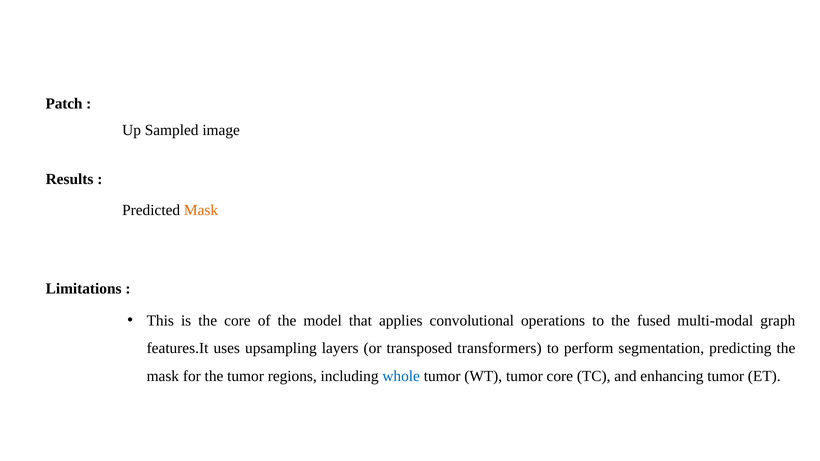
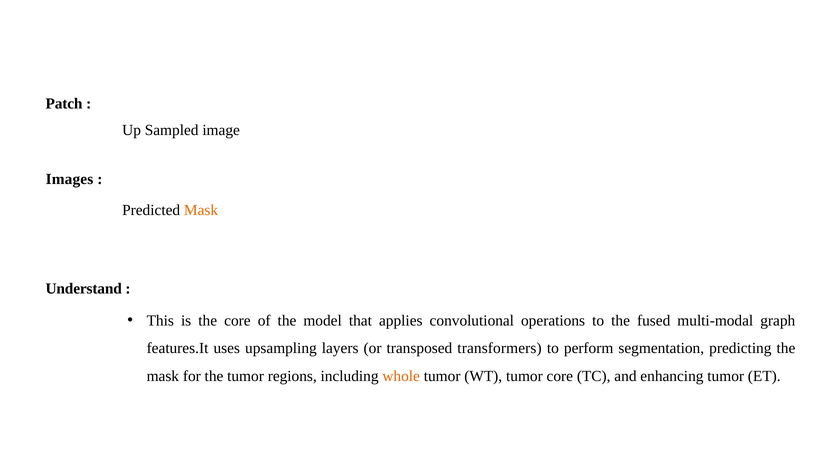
Results: Results -> Images
Limitations: Limitations -> Understand
whole colour: blue -> orange
